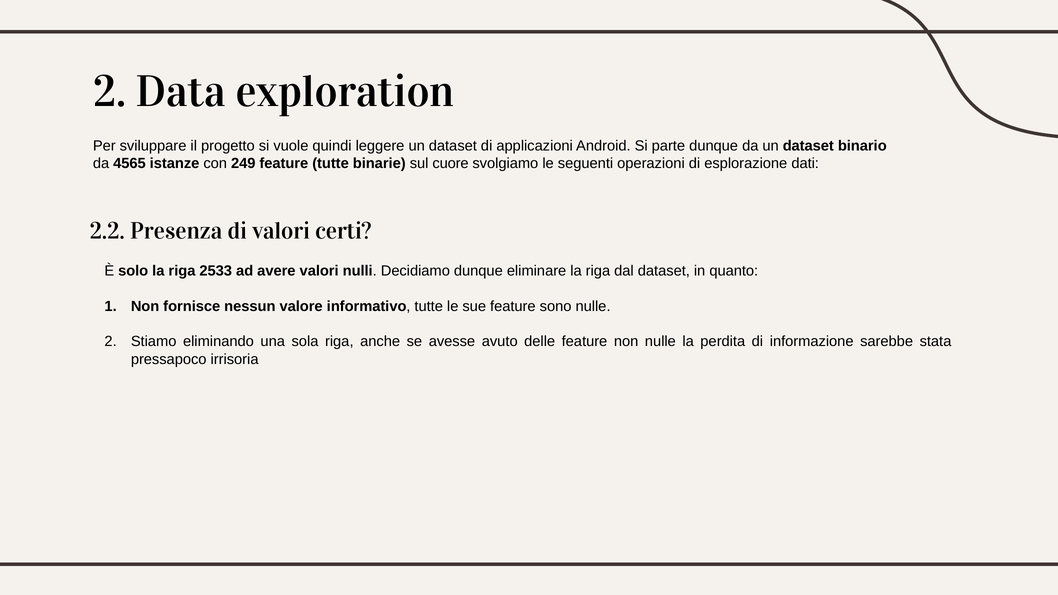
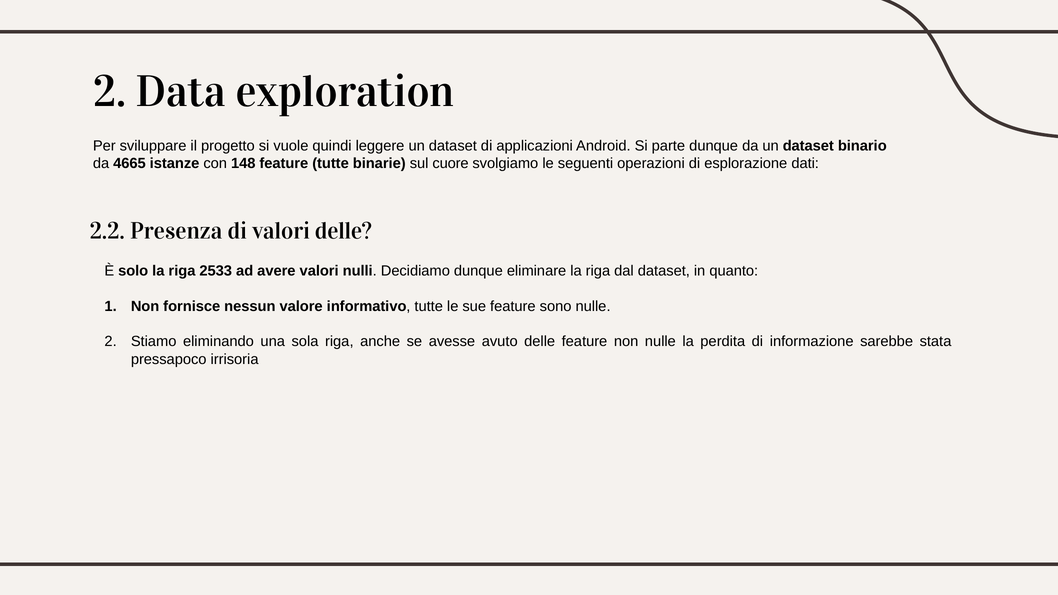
4565: 4565 -> 4665
249: 249 -> 148
valori certi: certi -> delle
